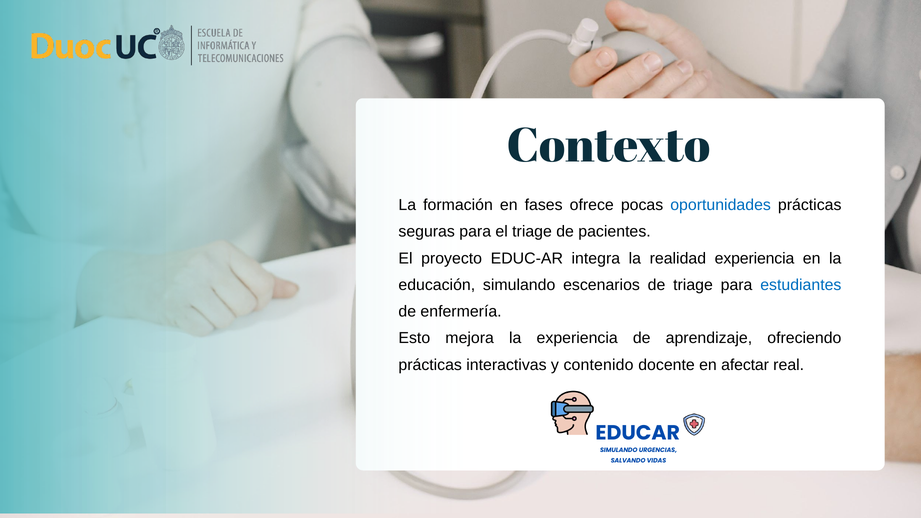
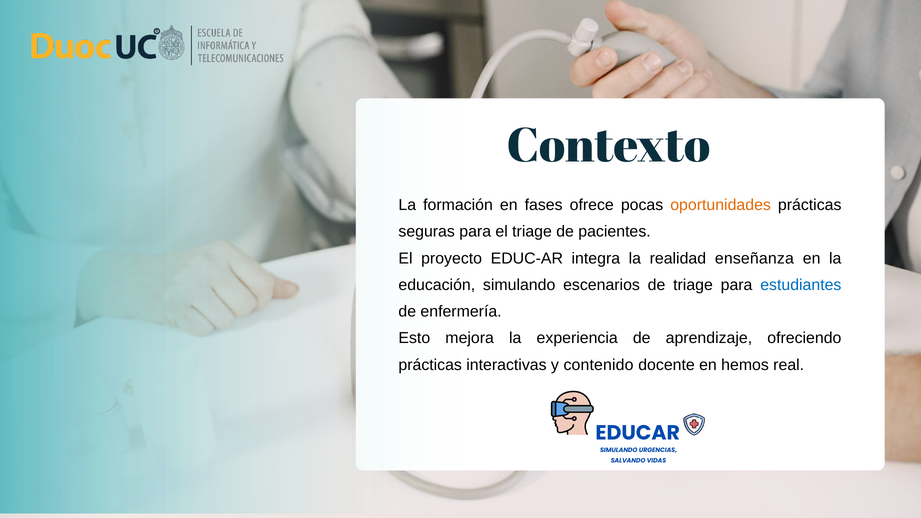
oportunidades colour: blue -> orange
realidad experiencia: experiencia -> enseñanza
afectar: afectar -> hemos
